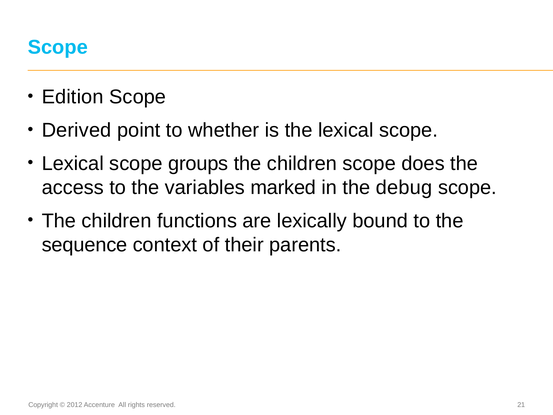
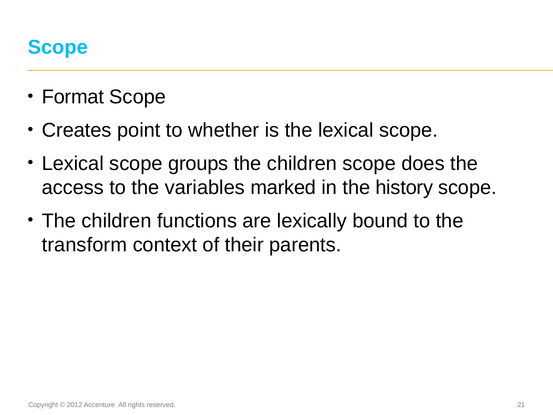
Edition: Edition -> Format
Derived: Derived -> Creates
debug: debug -> history
sequence: sequence -> transform
